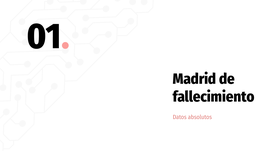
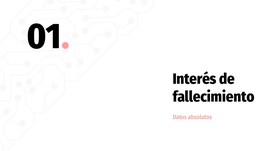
Madrid: Madrid -> Interés
